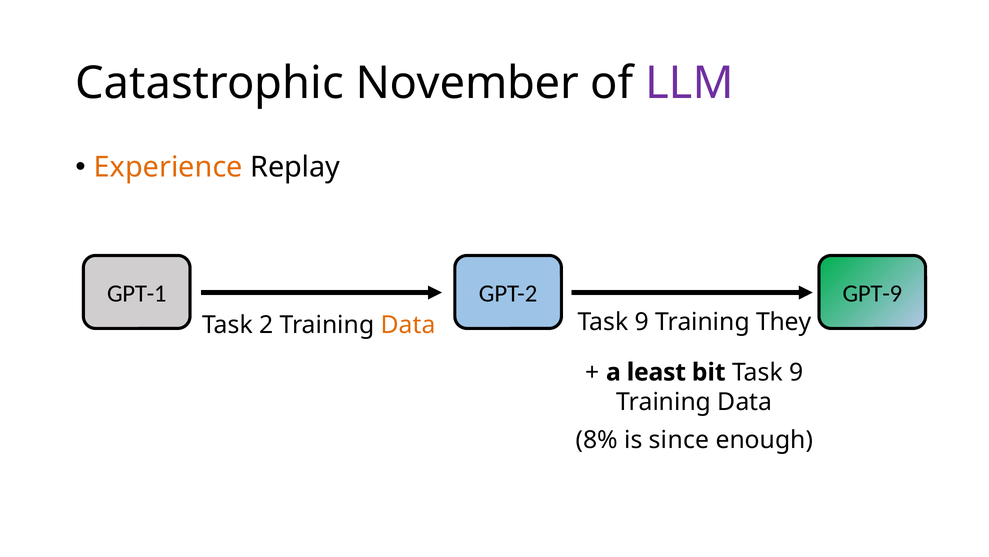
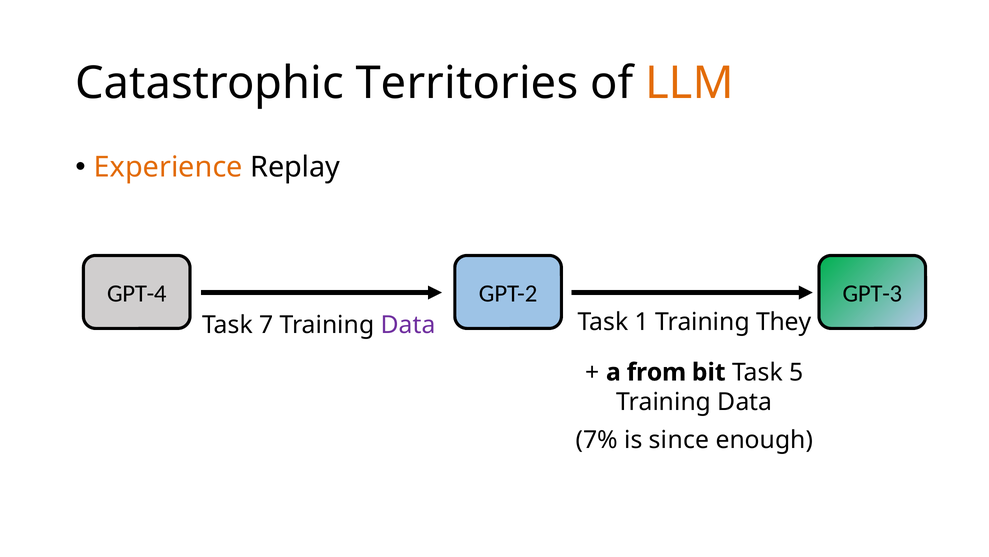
November: November -> Territories
LLM colour: purple -> orange
GPT-1: GPT-1 -> GPT-4
GPT-9: GPT-9 -> GPT-3
2: 2 -> 7
Data at (408, 325) colour: orange -> purple
9 at (642, 322): 9 -> 1
least: least -> from
bit Task 9: 9 -> 5
8%: 8% -> 7%
